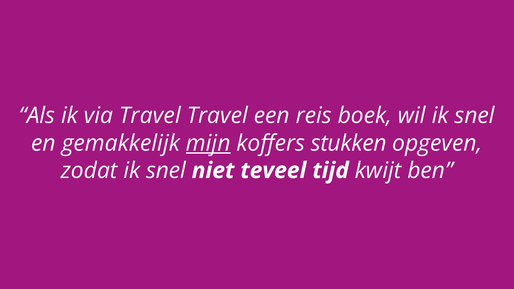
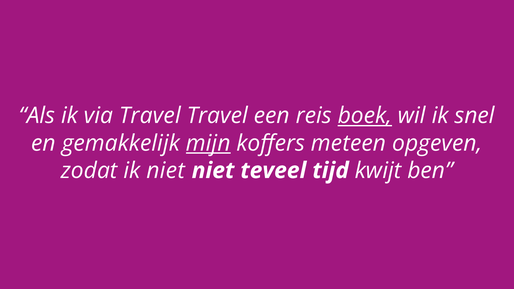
boek underline: none -> present
stukken: stukken -> meteen
zodat ik snel: snel -> niet
